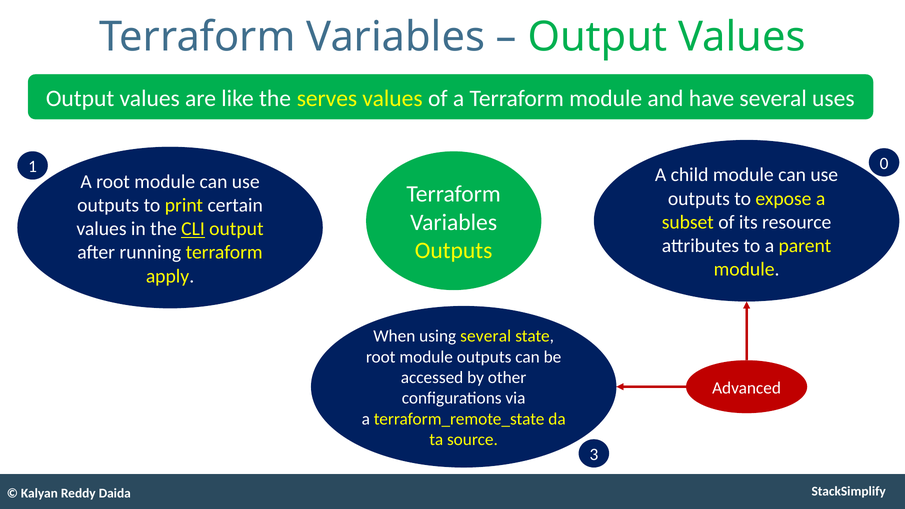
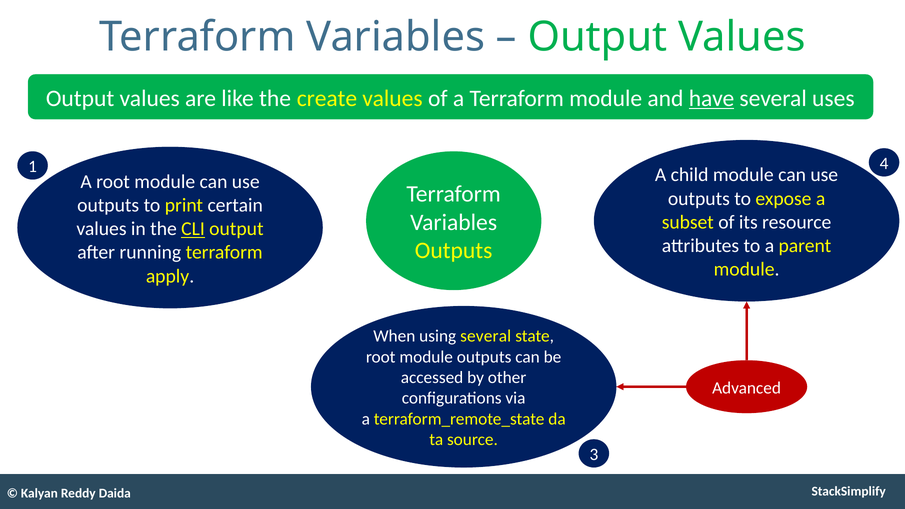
serves: serves -> create
have underline: none -> present
0: 0 -> 4
